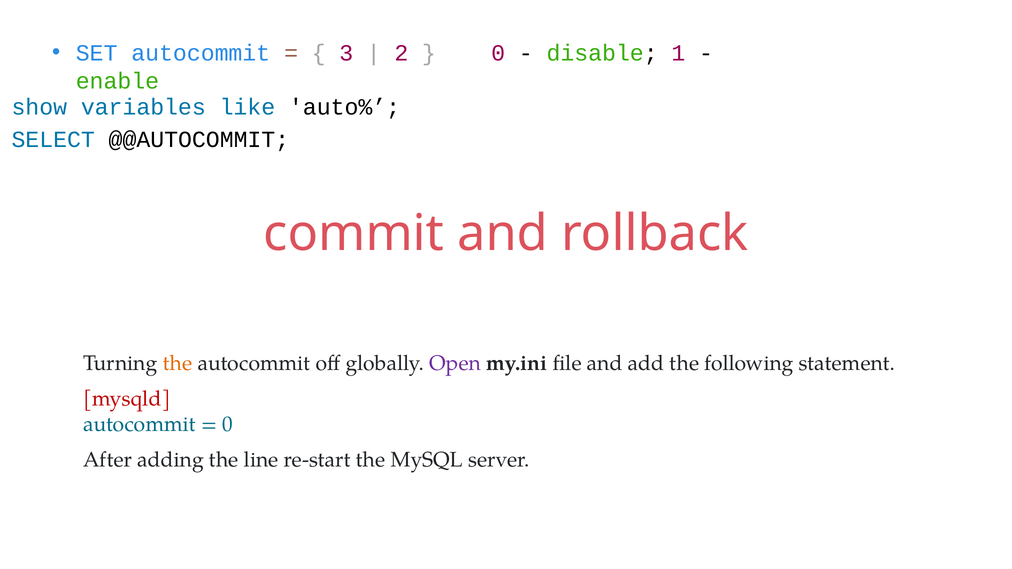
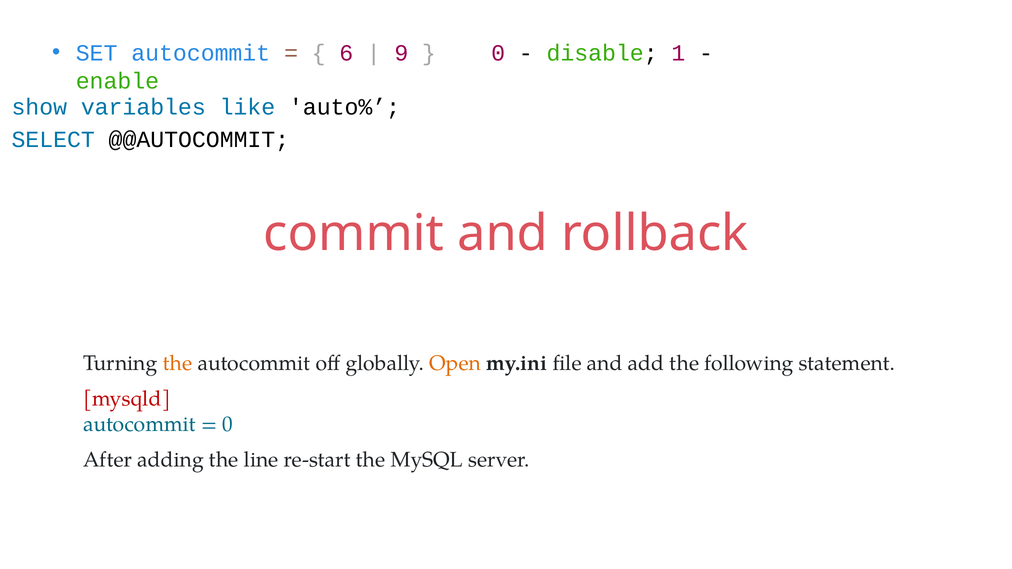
3: 3 -> 6
2: 2 -> 9
Open colour: purple -> orange
